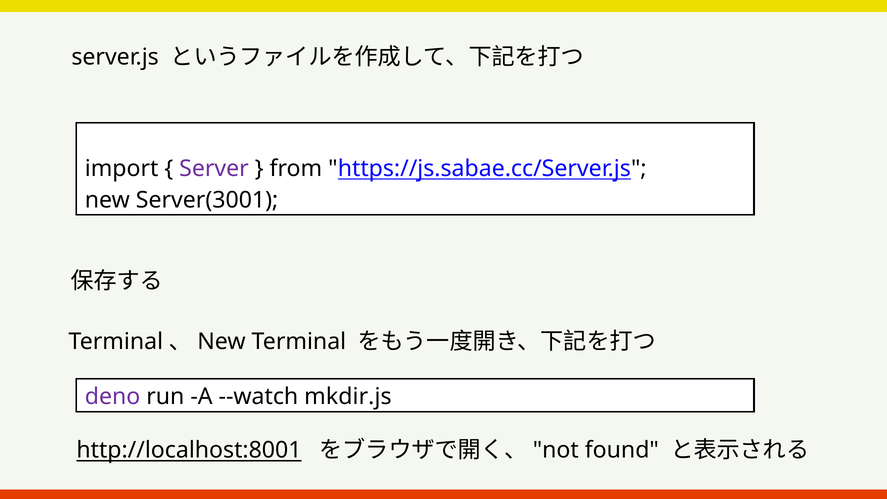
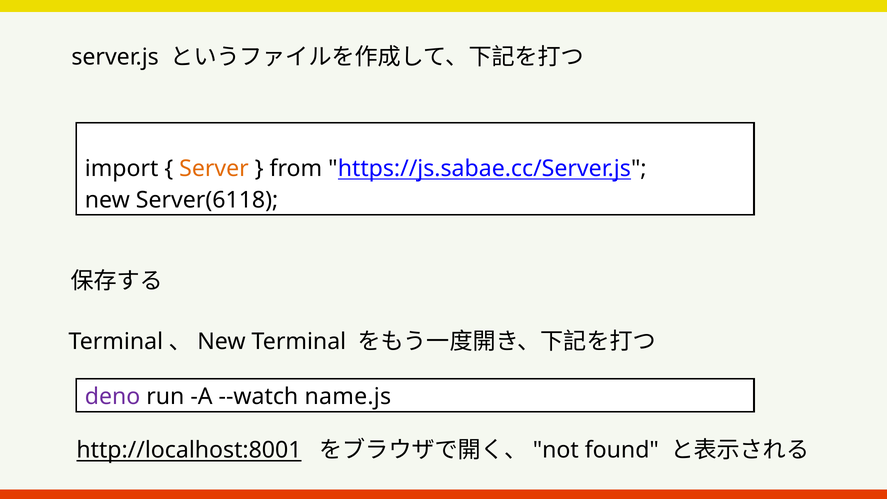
Server colour: purple -> orange
Server(3001: Server(3001 -> Server(6118
mkdir.js: mkdir.js -> name.js
